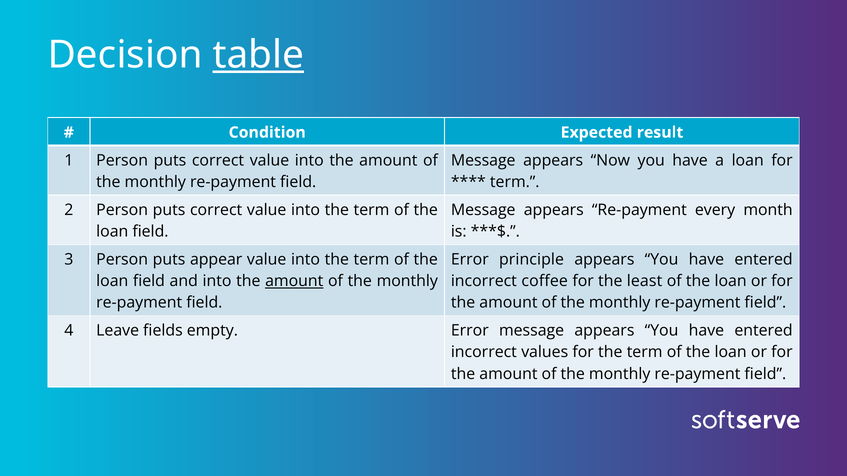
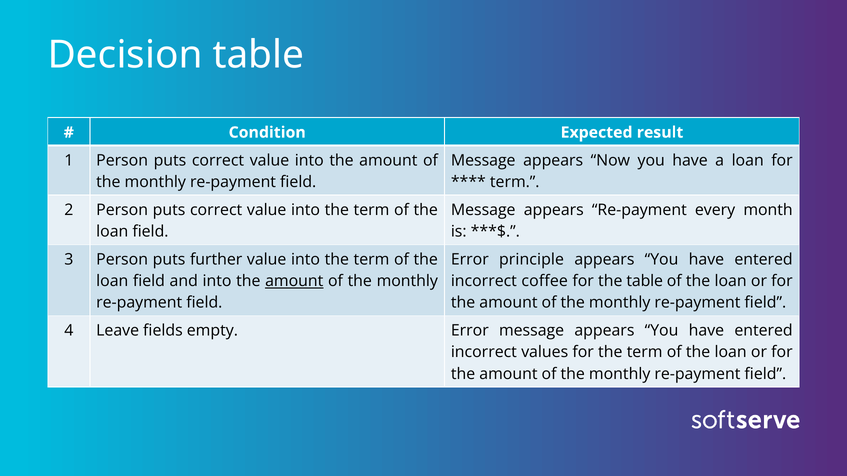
table at (258, 55) underline: present -> none
appear: appear -> further
the least: least -> table
